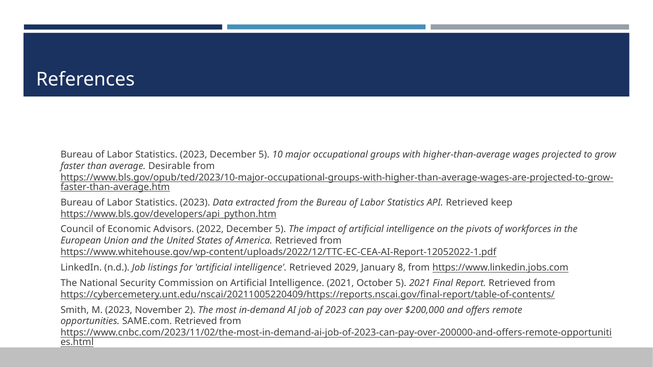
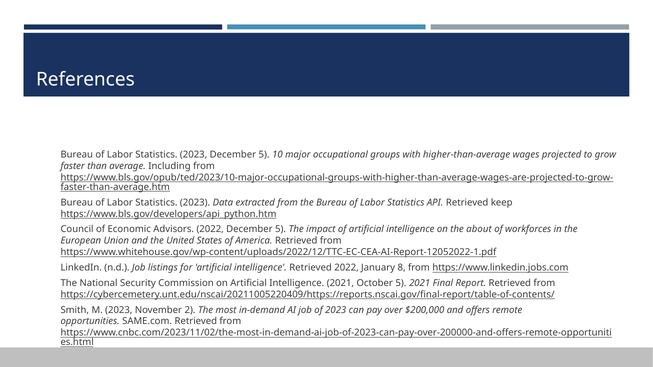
Desirable: Desirable -> Including
pivots: pivots -> about
Retrieved 2029: 2029 -> 2022
